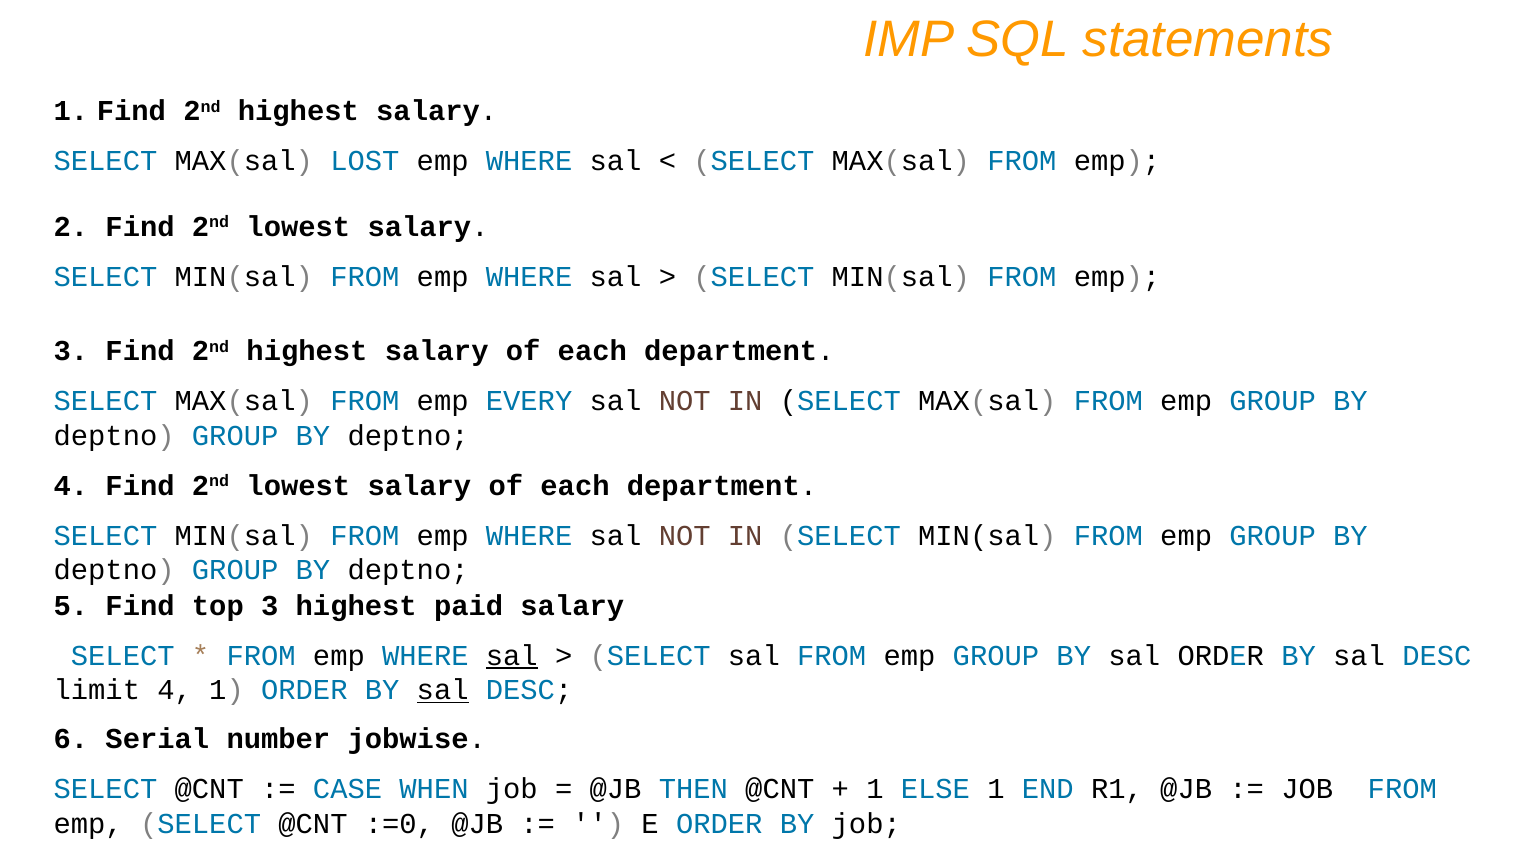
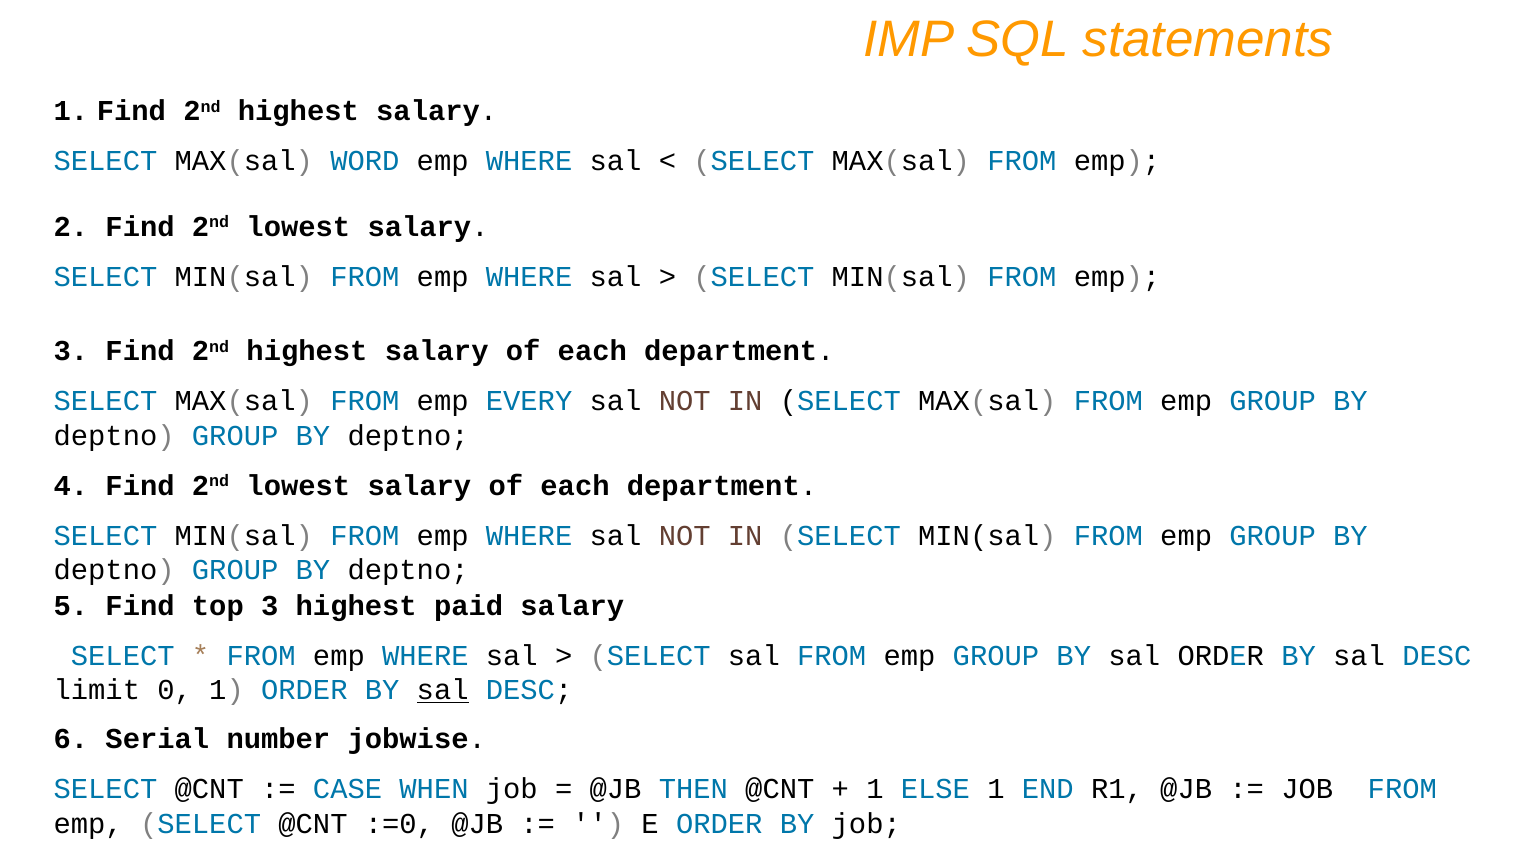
LOST: LOST -> WORD
sal at (512, 655) underline: present -> none
limit 4: 4 -> 0
